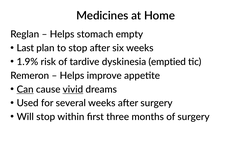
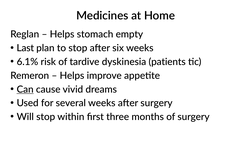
1.9%: 1.9% -> 6.1%
emptied: emptied -> patients
vivid underline: present -> none
